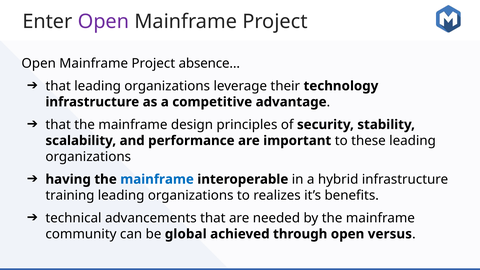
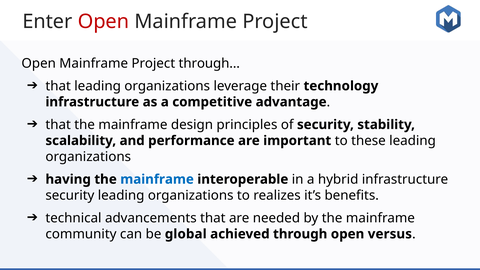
Open at (104, 22) colour: purple -> red
absence…: absence… -> through…
training at (70, 195): training -> security
